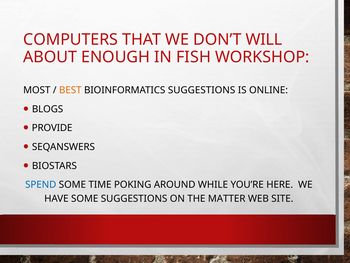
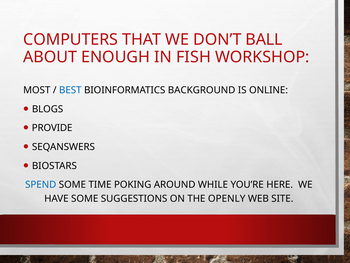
WILL: WILL -> BALL
BEST colour: orange -> blue
BIOINFORMATICS SUGGESTIONS: SUGGESTIONS -> BACKGROUND
MATTER: MATTER -> OPENLY
